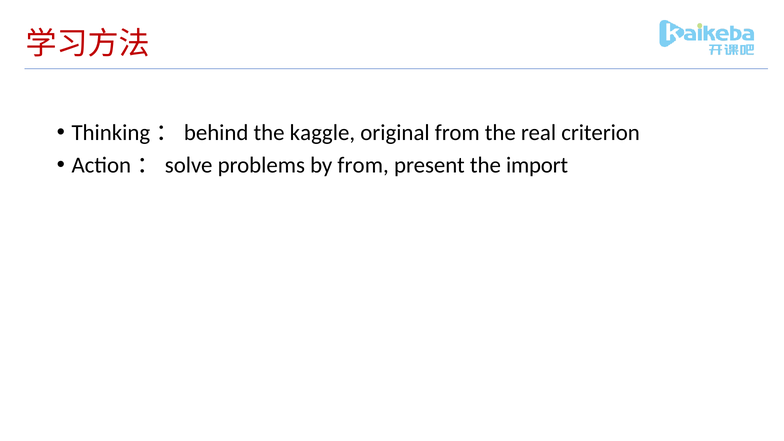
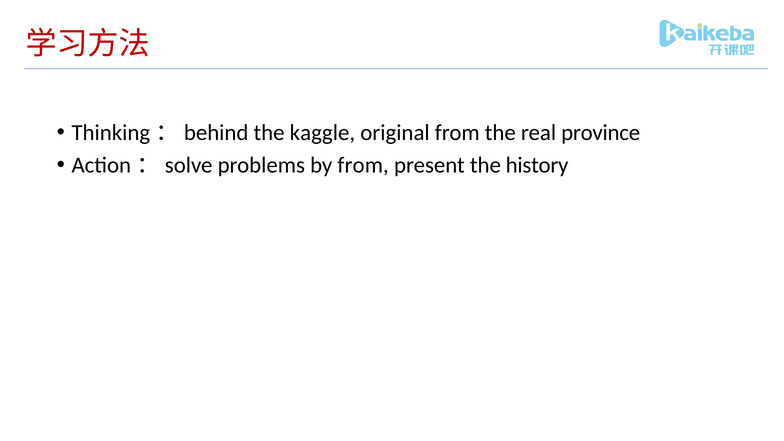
criterion: criterion -> province
import: import -> history
